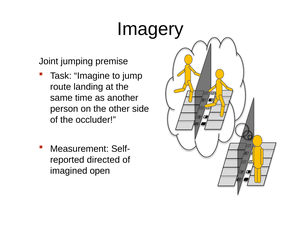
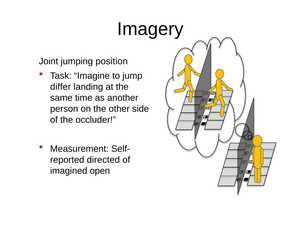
premise: premise -> position
route: route -> differ
